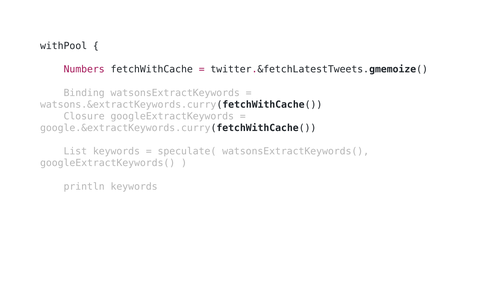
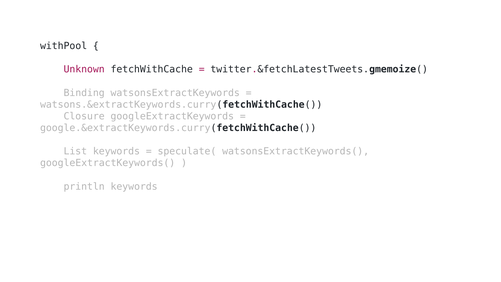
Numbers: Numbers -> Unknown
